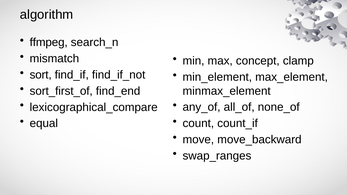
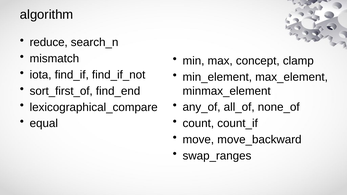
ffmpeg: ffmpeg -> reduce
sort: sort -> iota
